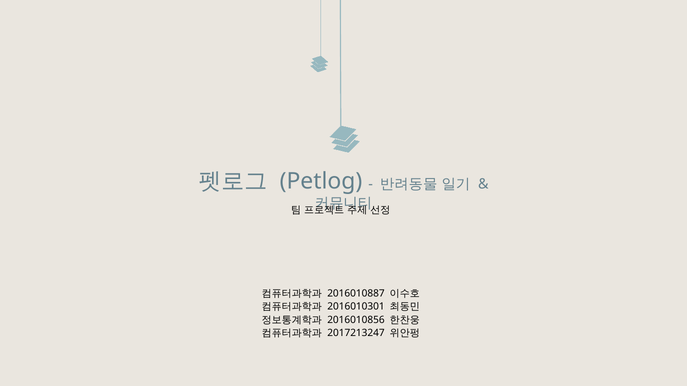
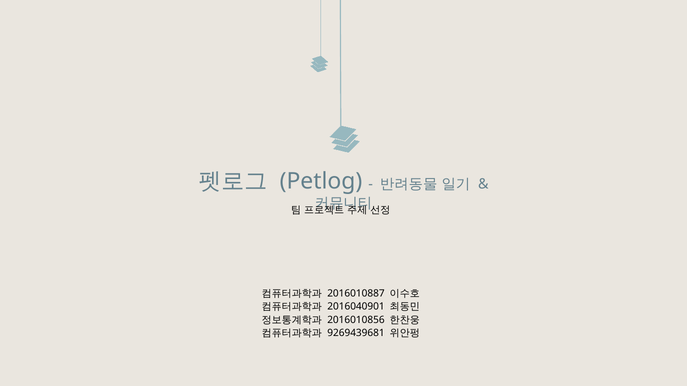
2016010301: 2016010301 -> 2016040901
2017213247: 2017213247 -> 9269439681
